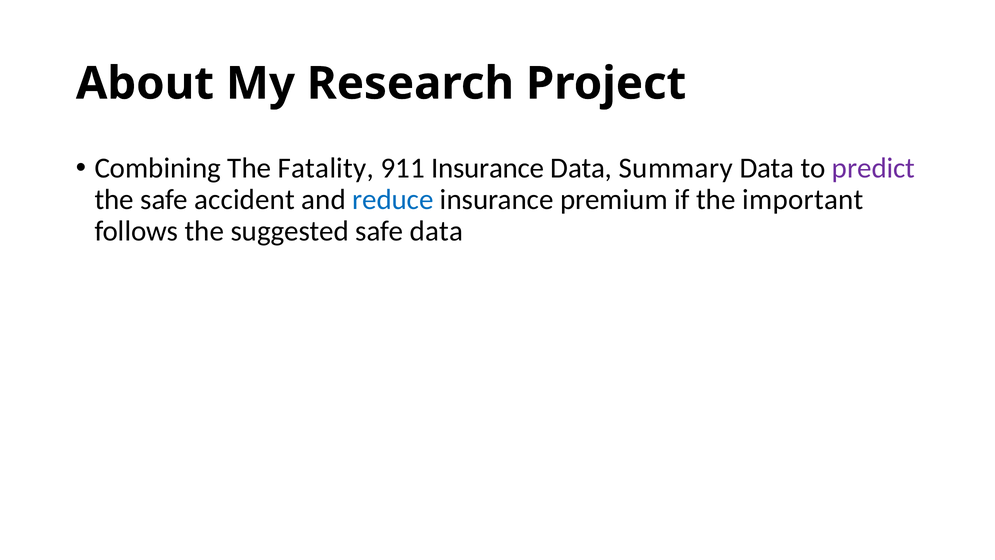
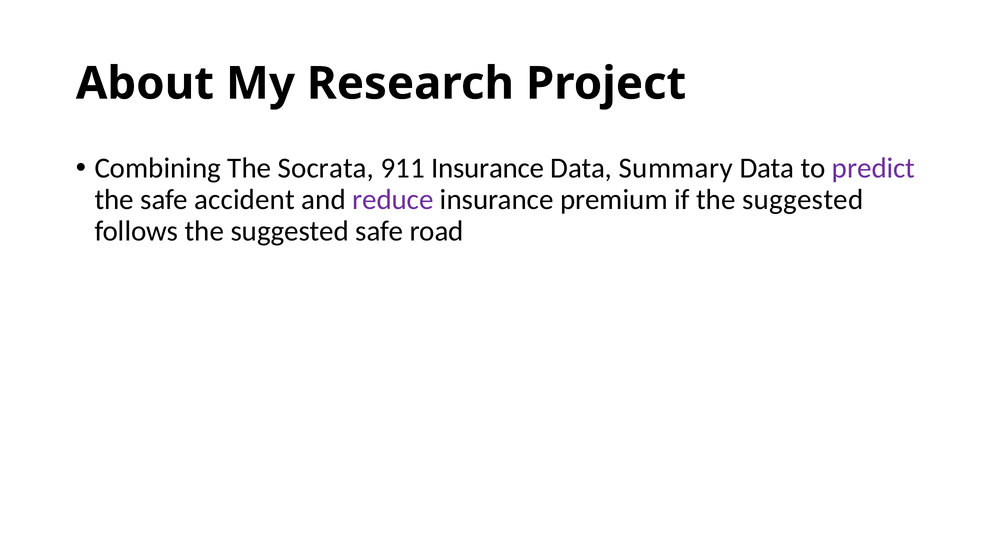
Fatality: Fatality -> Socrata
reduce colour: blue -> purple
if the important: important -> suggested
safe data: data -> road
